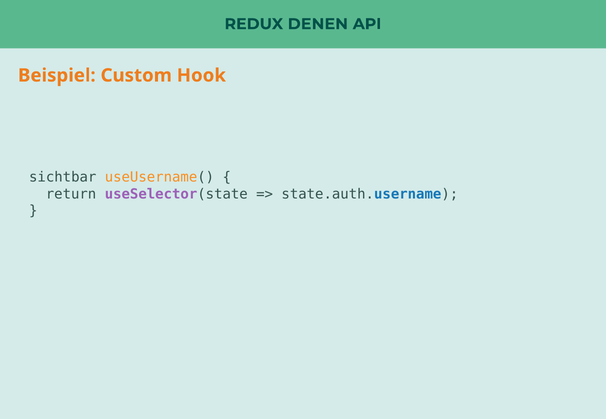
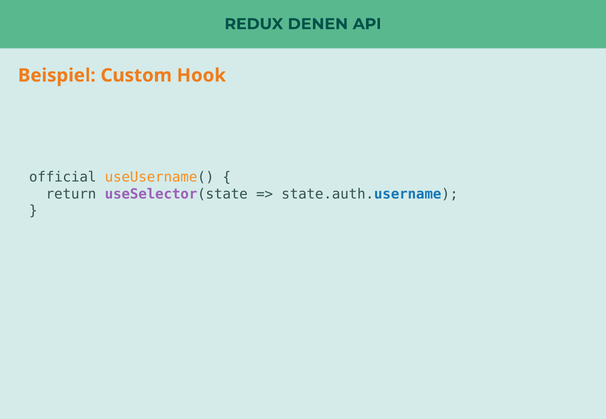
sichtbar: sichtbar -> official
